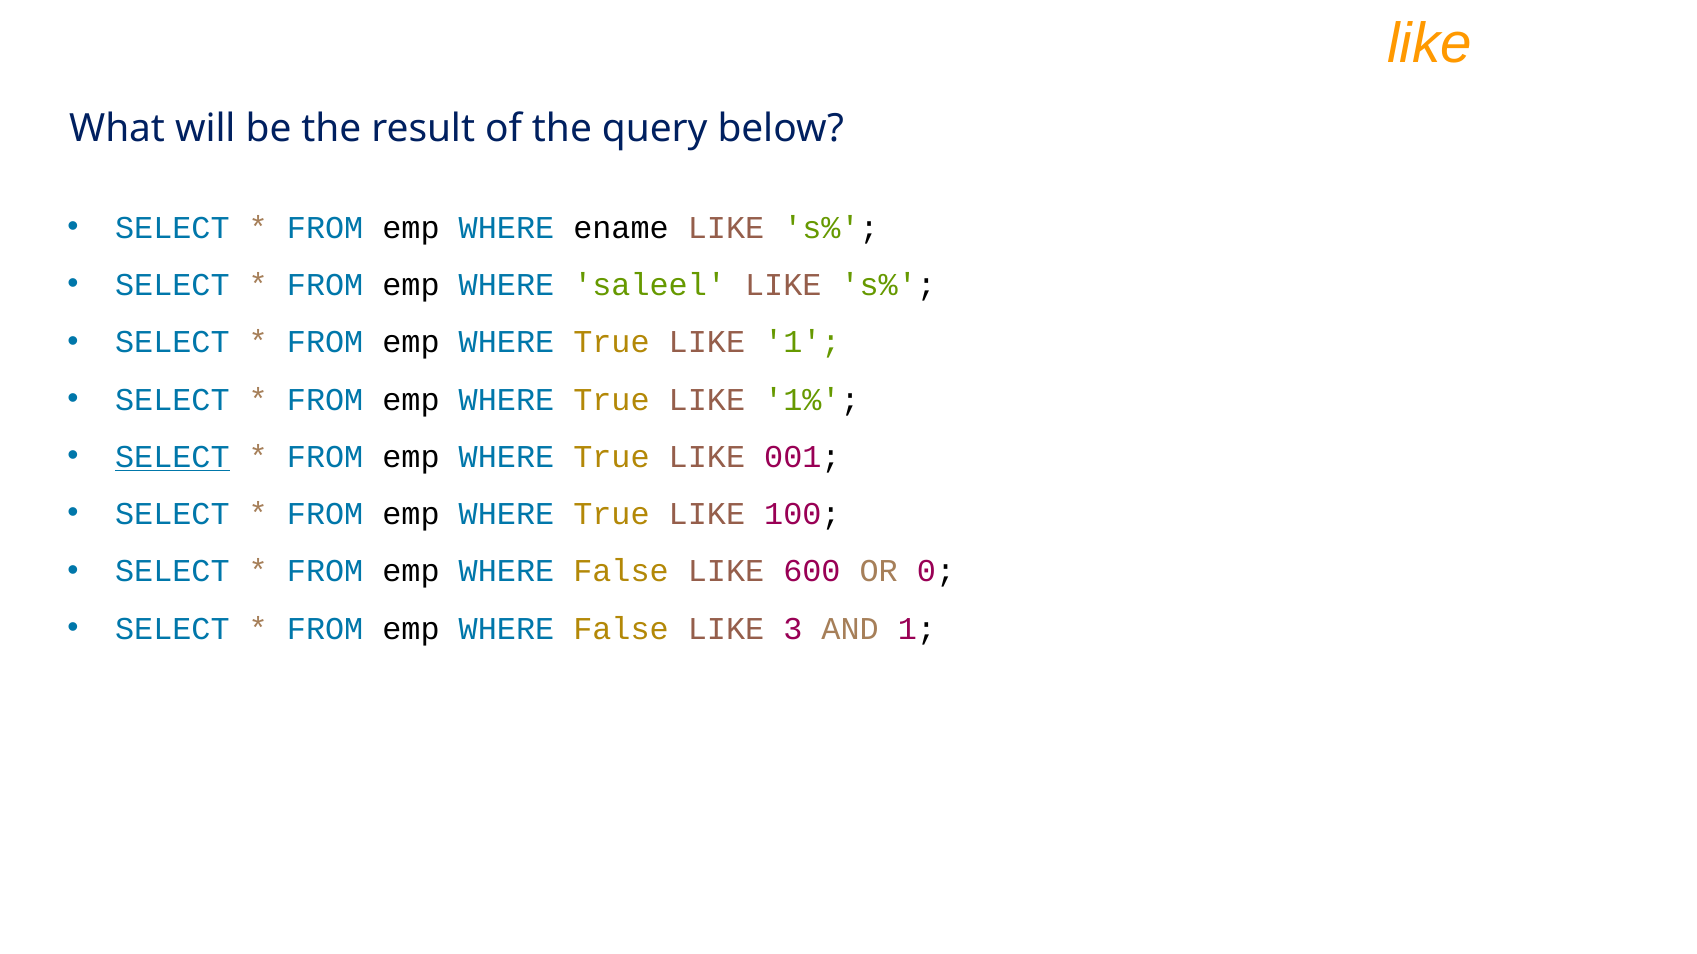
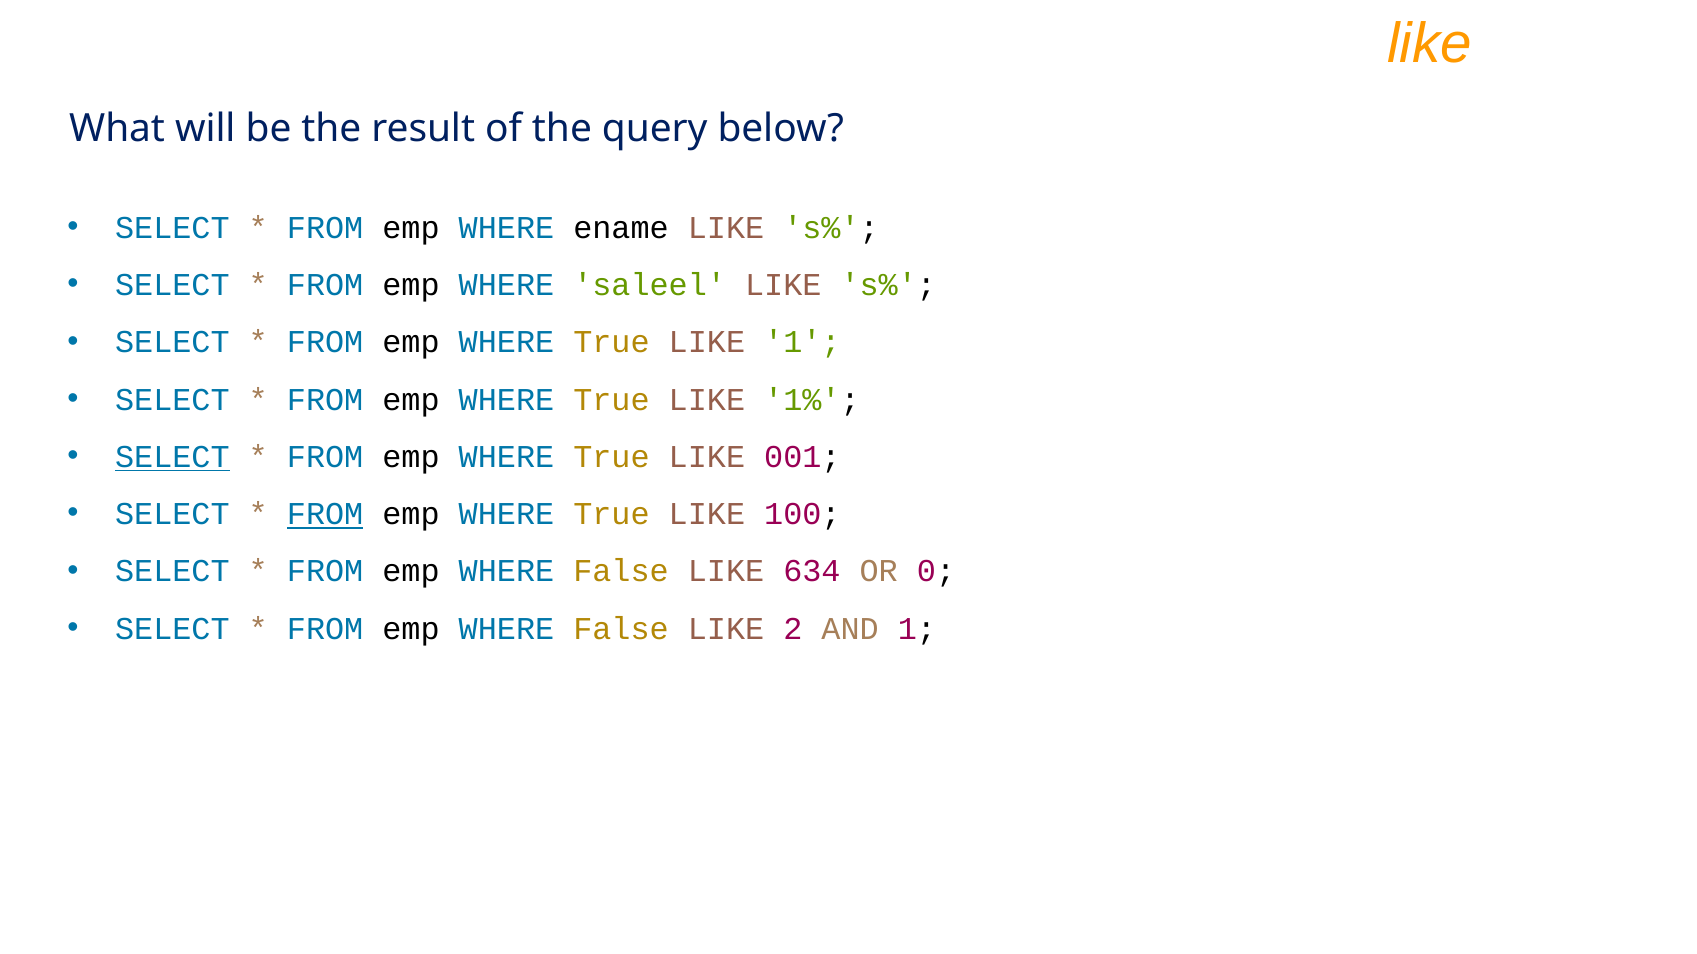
FROM at (325, 514) underline: none -> present
600: 600 -> 634
3: 3 -> 2
